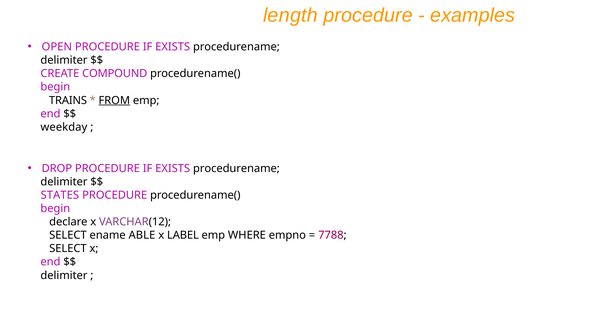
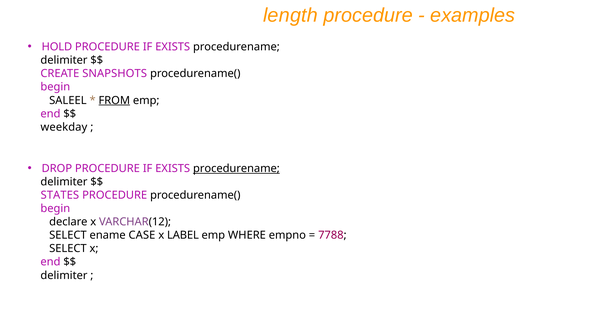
OPEN: OPEN -> HOLD
COMPOUND: COMPOUND -> SNAPSHOTS
TRAINS: TRAINS -> SALEEL
procedurename at (236, 169) underline: none -> present
ABLE: ABLE -> CASE
